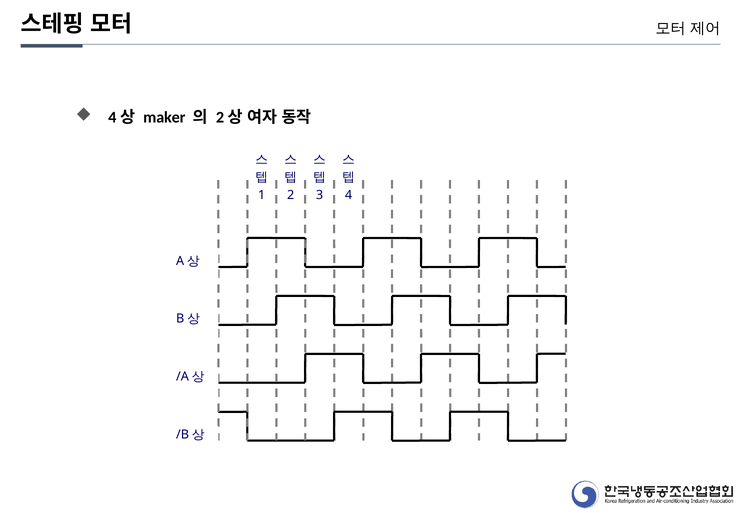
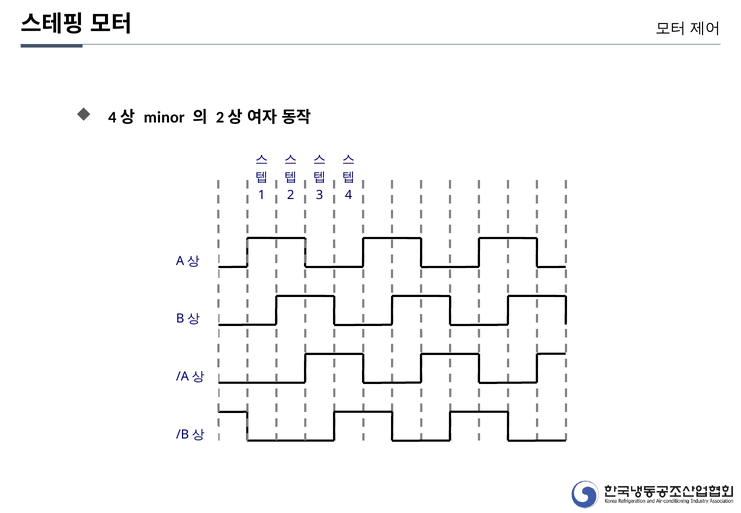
maker: maker -> minor
